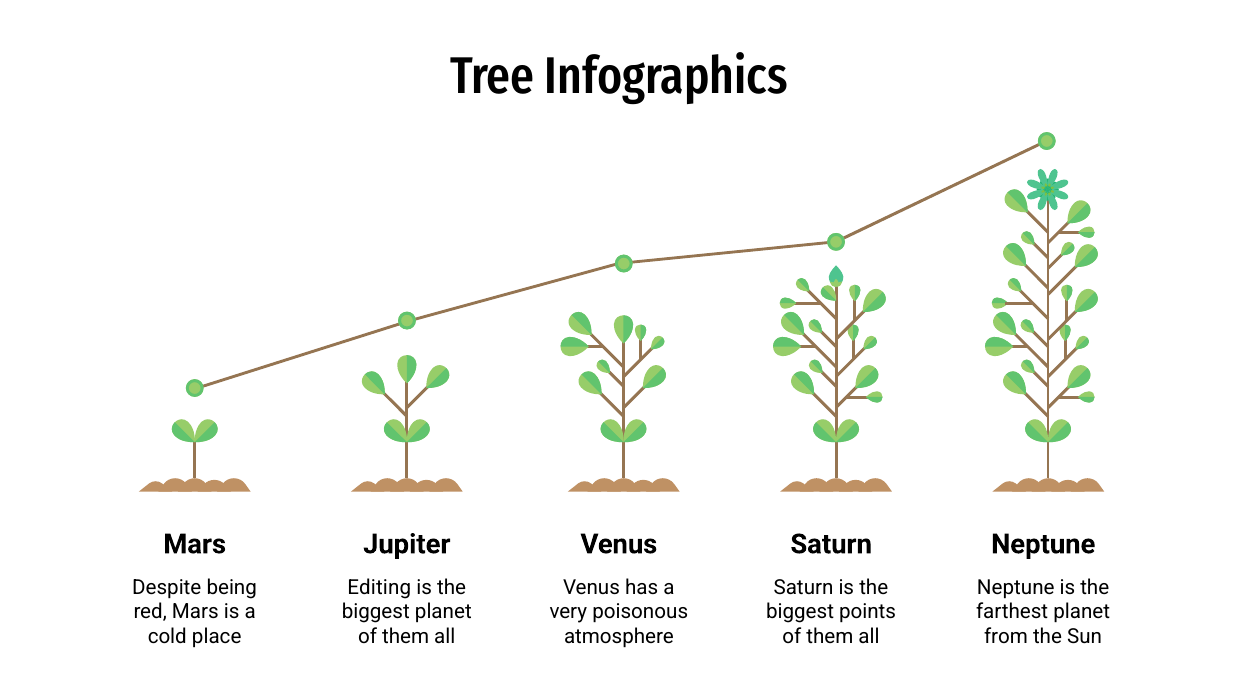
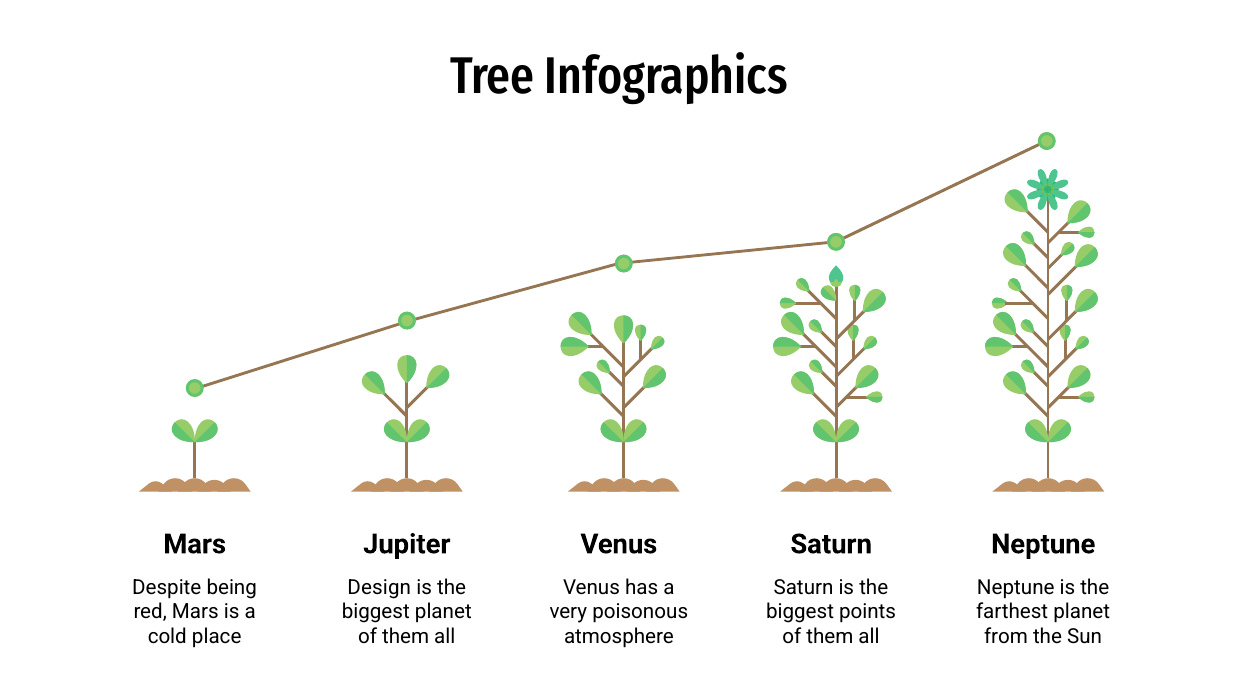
Editing: Editing -> Design
